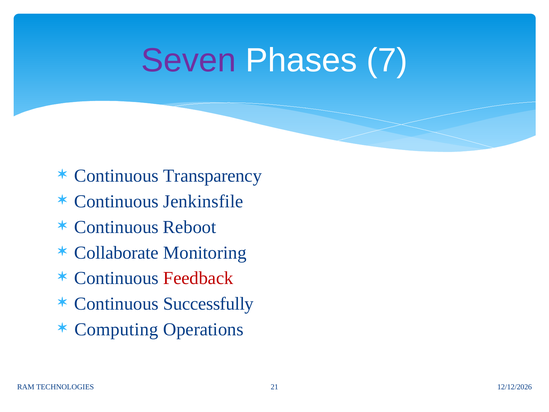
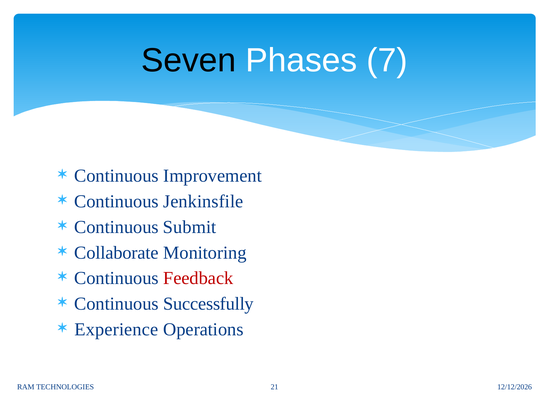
Seven colour: purple -> black
Transparency: Transparency -> Improvement
Reboot: Reboot -> Submit
Computing: Computing -> Experience
